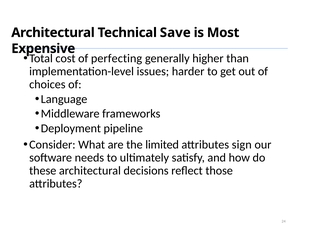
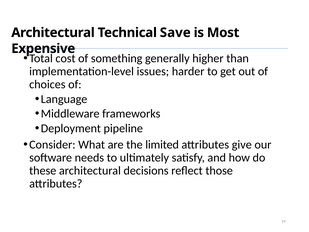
perfecting: perfecting -> something
sign: sign -> give
